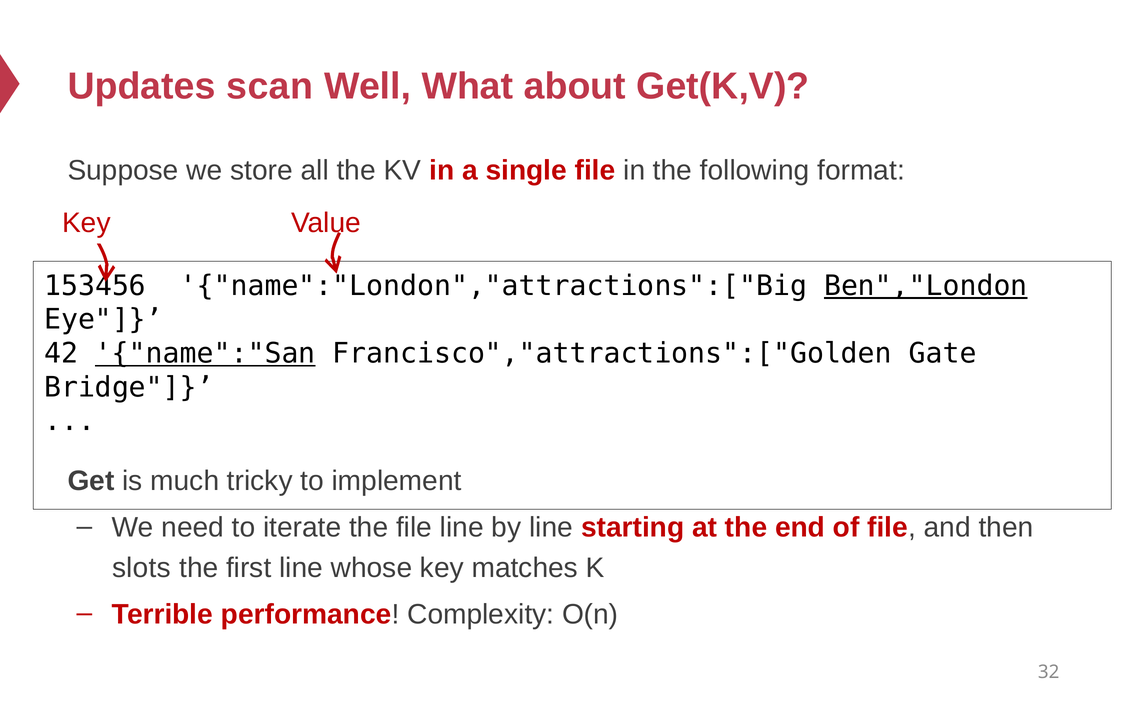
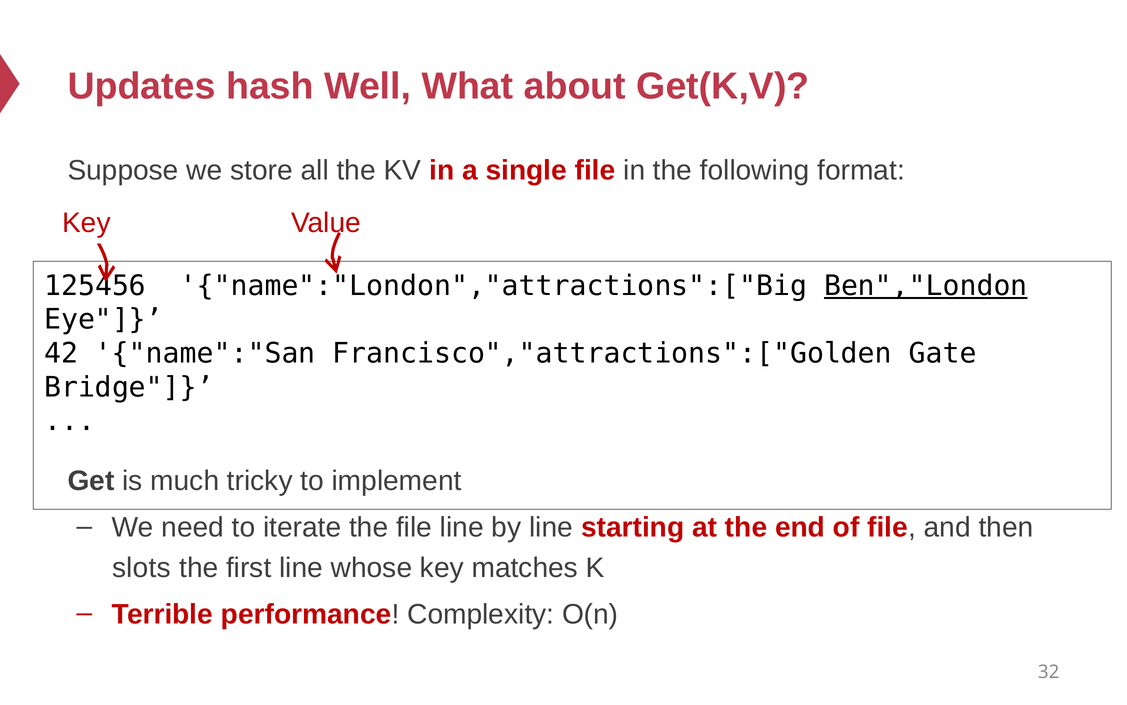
scan: scan -> hash
153456: 153456 -> 125456
name":"San underline: present -> none
